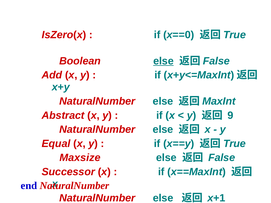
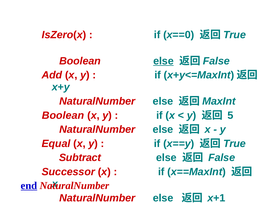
Abstract at (63, 116): Abstract -> Boolean
9: 9 -> 5
Maxsize: Maxsize -> Subtract
end underline: none -> present
